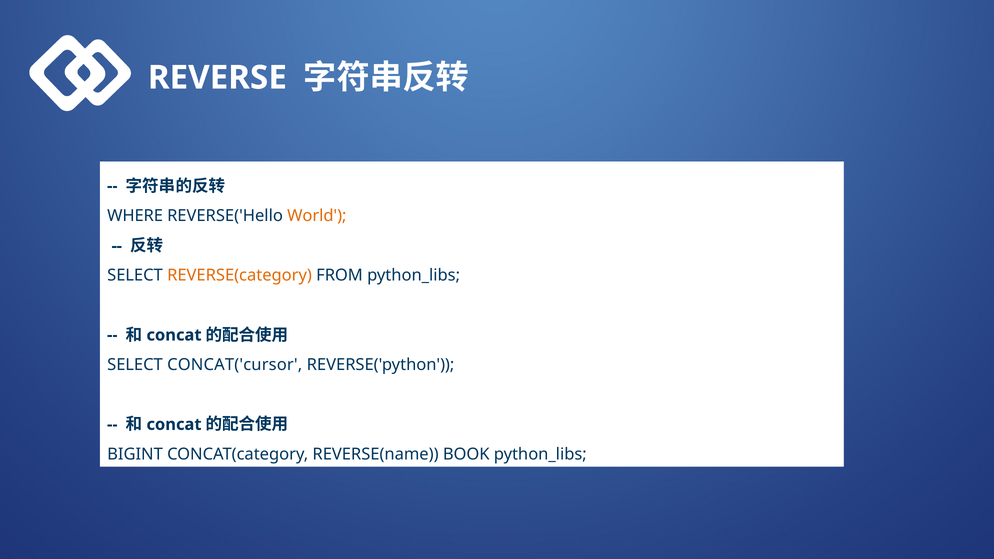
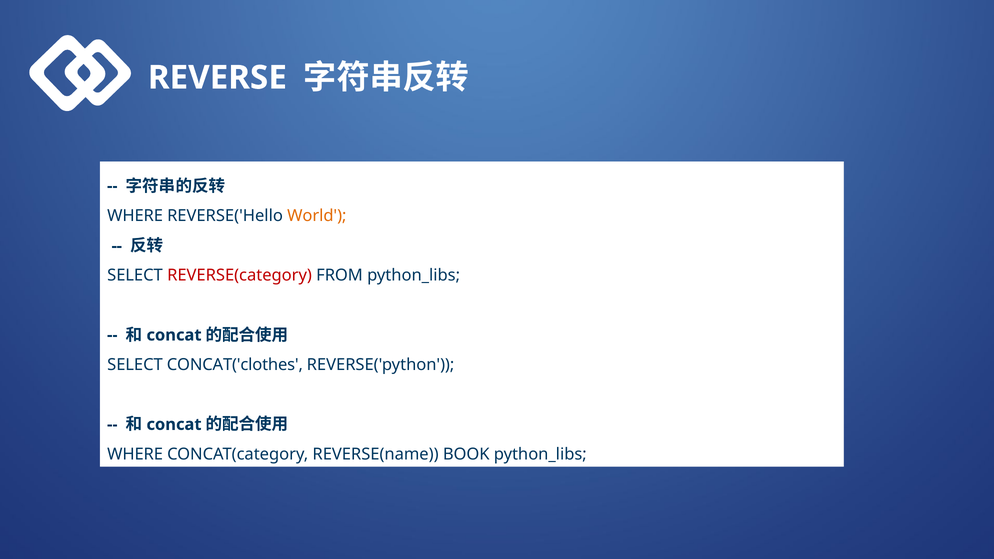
REVERSE(category colour: orange -> red
CONCAT('cursor: CONCAT('cursor -> CONCAT('clothes
BIGINT at (135, 454): BIGINT -> WHERE
